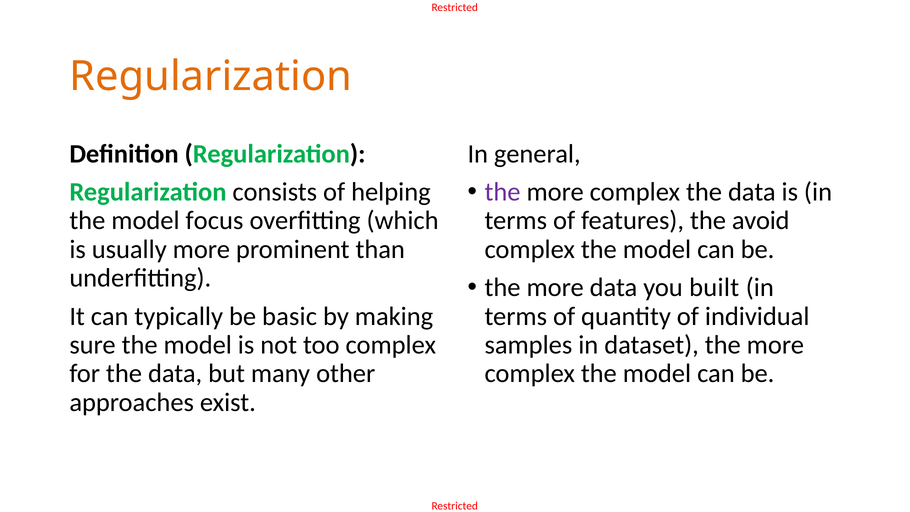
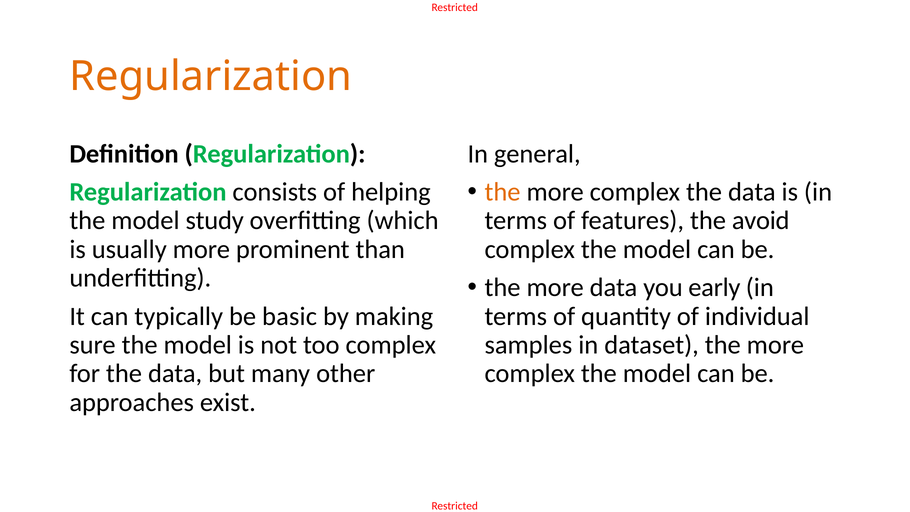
the at (503, 192) colour: purple -> orange
focus: focus -> study
built: built -> early
